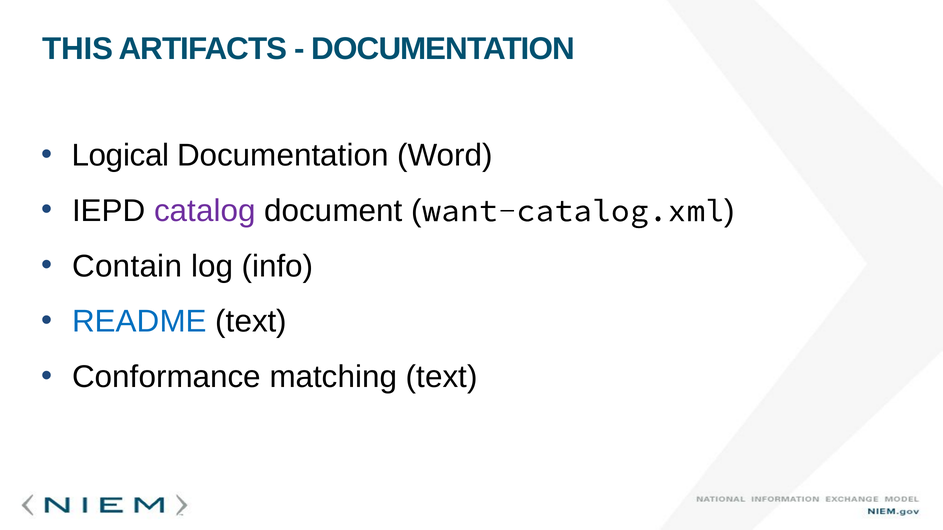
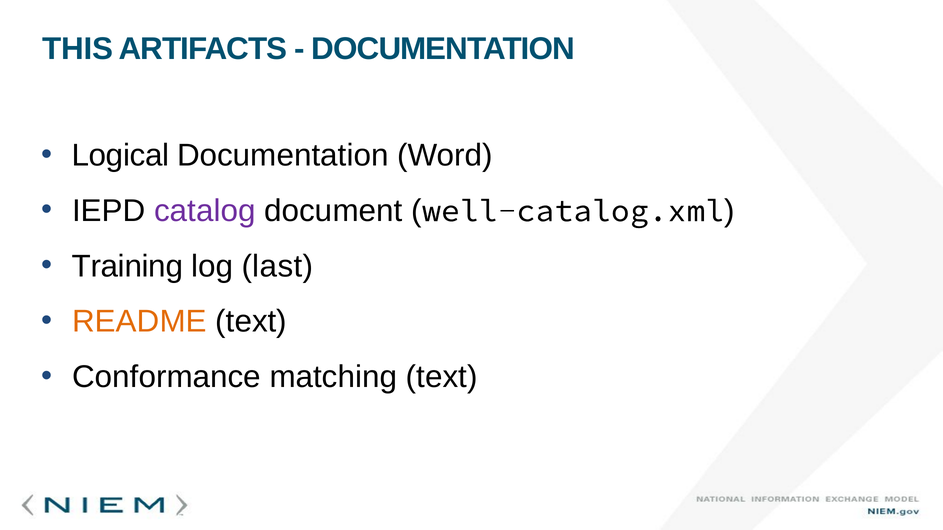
want-catalog.xml: want-catalog.xml -> well-catalog.xml
Contain: Contain -> Training
info: info -> last
README colour: blue -> orange
